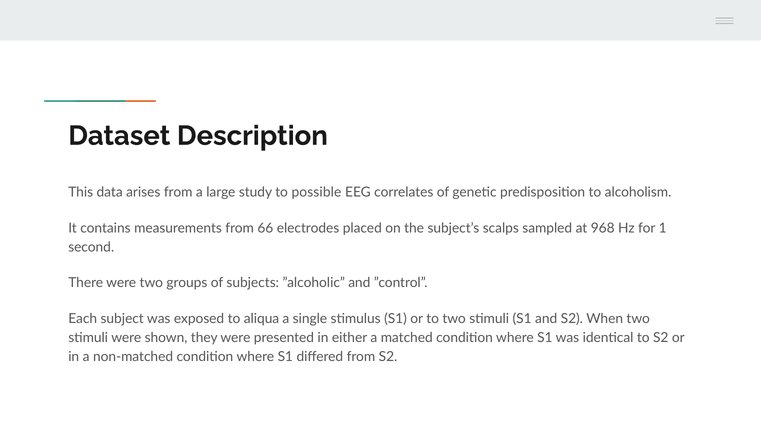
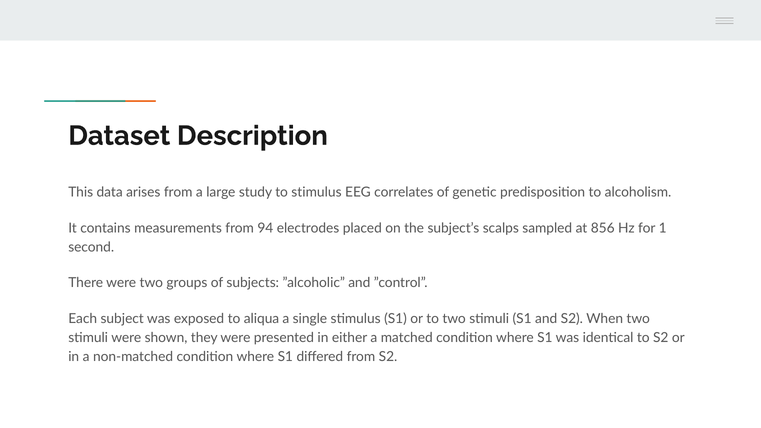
to possible: possible -> stimulus
66: 66 -> 94
968: 968 -> 856
